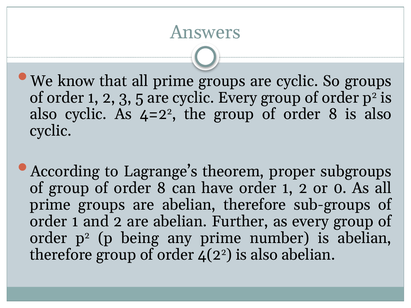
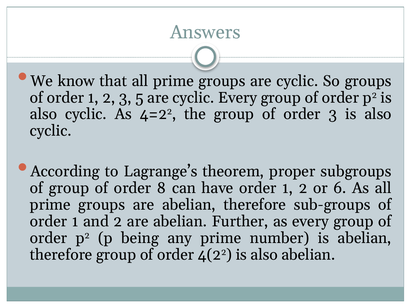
8 at (333, 114): 8 -> 3
0: 0 -> 6
